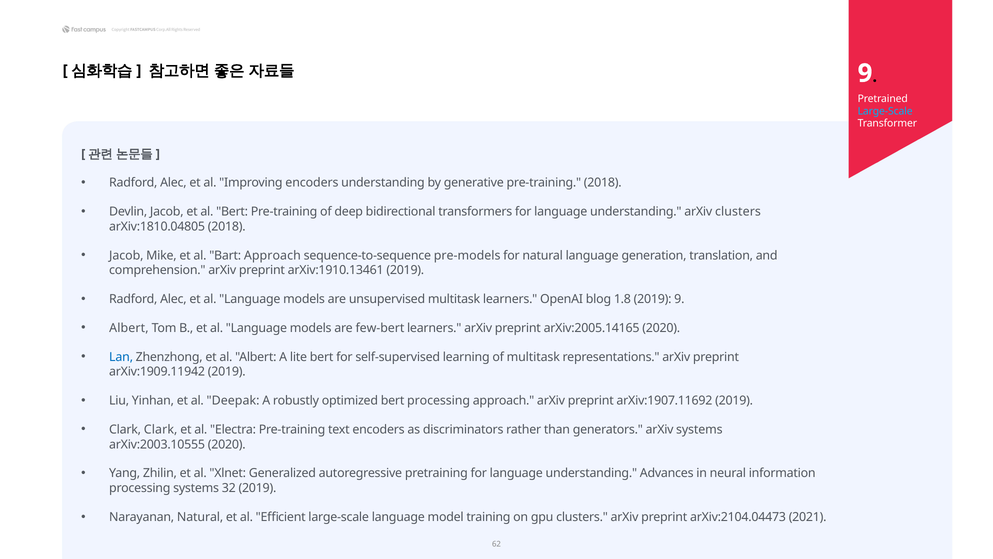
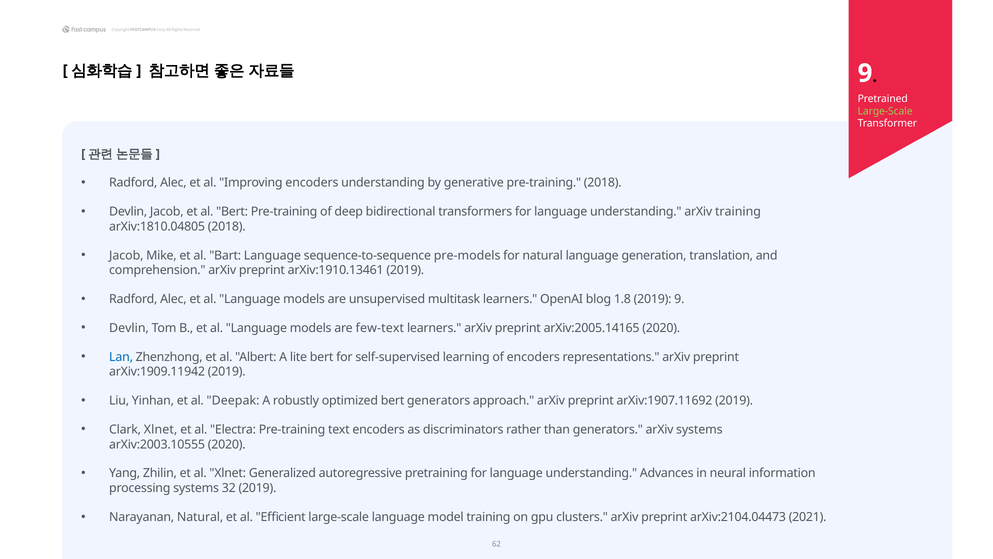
Large-Scale at (885, 111) colour: light blue -> light green
arXiv clusters: clusters -> training
Bart Approach: Approach -> Language
Albert at (129, 328): Albert -> Devlin
few-bert: few-bert -> few-text
of multitask: multitask -> encoders
bert processing: processing -> generators
Clark Clark: Clark -> Xlnet
